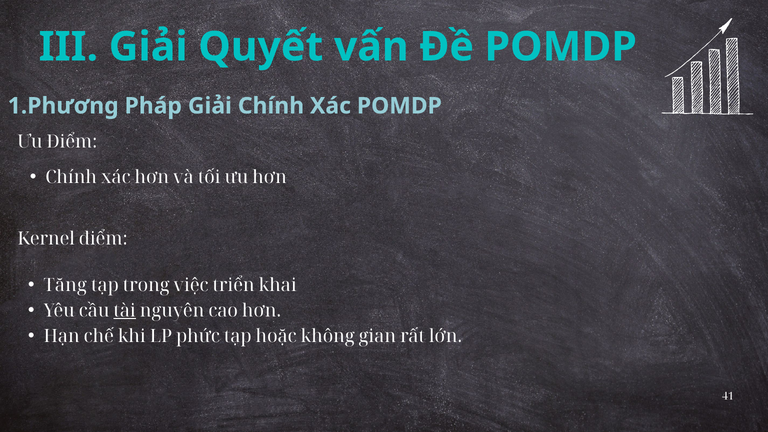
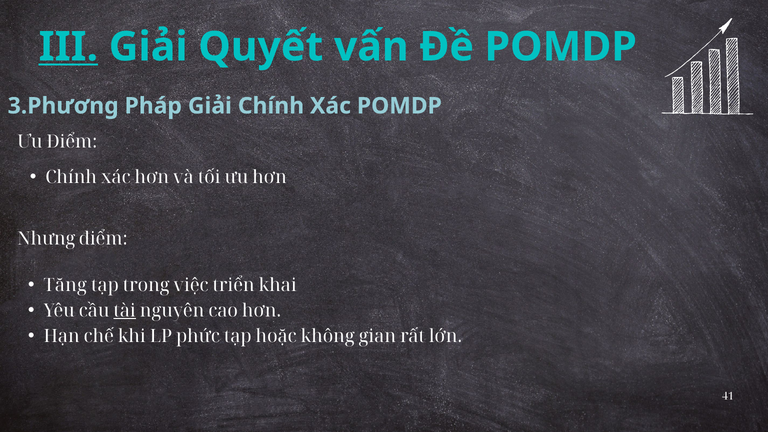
III underline: none -> present
1.Phương: 1.Phương -> 3.Phương
Kernel: Kernel -> Nhưng
